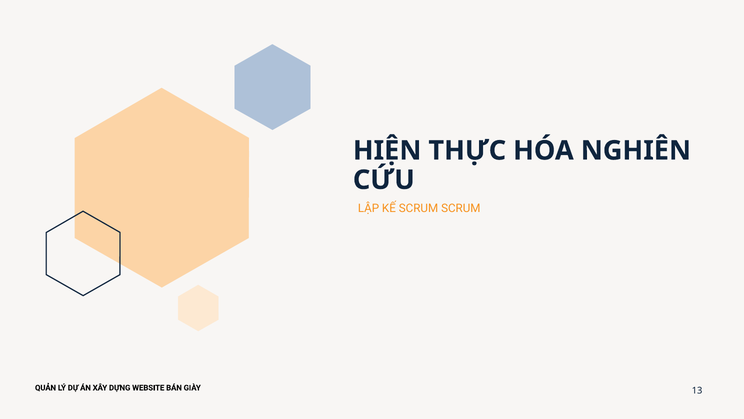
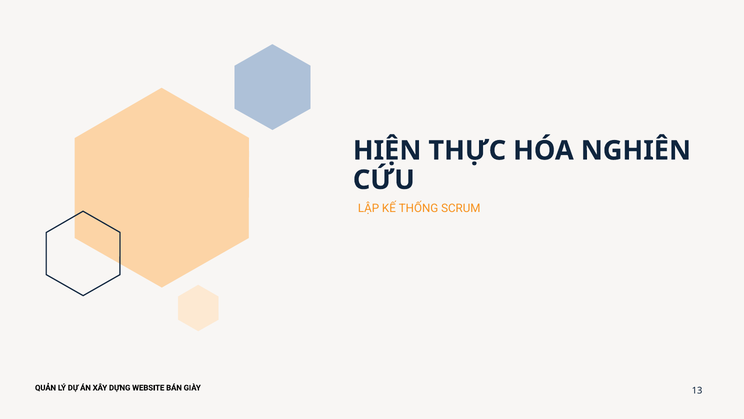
KẾ SCRUM: SCRUM -> THỐNG
